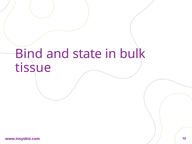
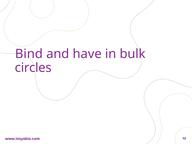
state: state -> have
tissue: tissue -> circles
